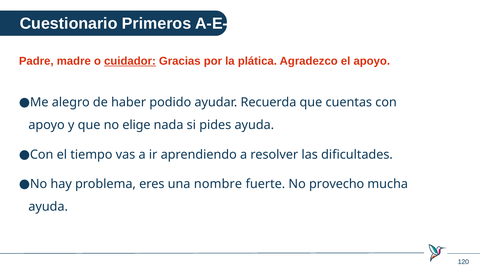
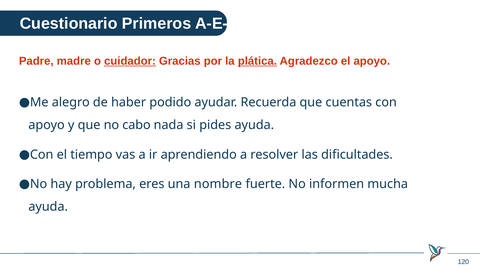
plática underline: none -> present
elige: elige -> cabo
provecho: provecho -> informen
